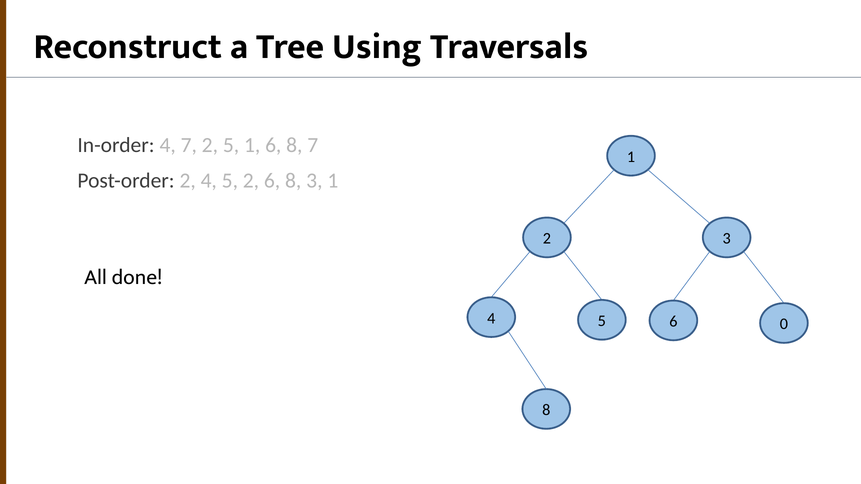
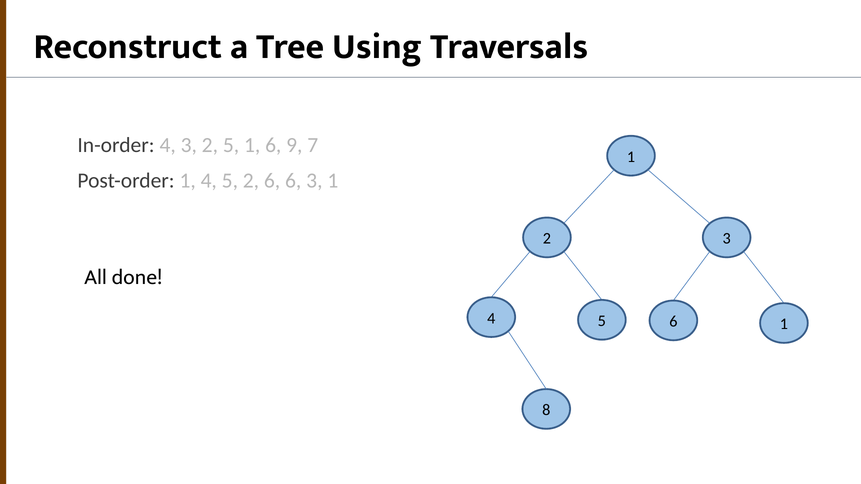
4 7: 7 -> 3
1 6 8: 8 -> 9
Post-order 2: 2 -> 1
2 6 8: 8 -> 6
6 0: 0 -> 1
